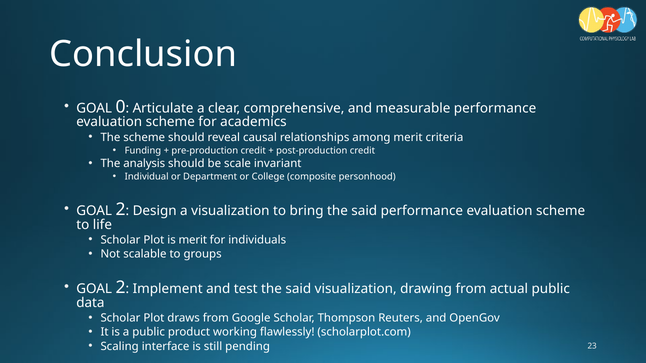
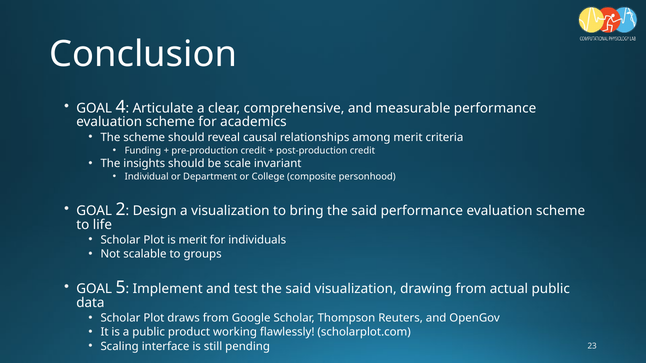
0: 0 -> 4
analysis: analysis -> insights
2 at (121, 288): 2 -> 5
